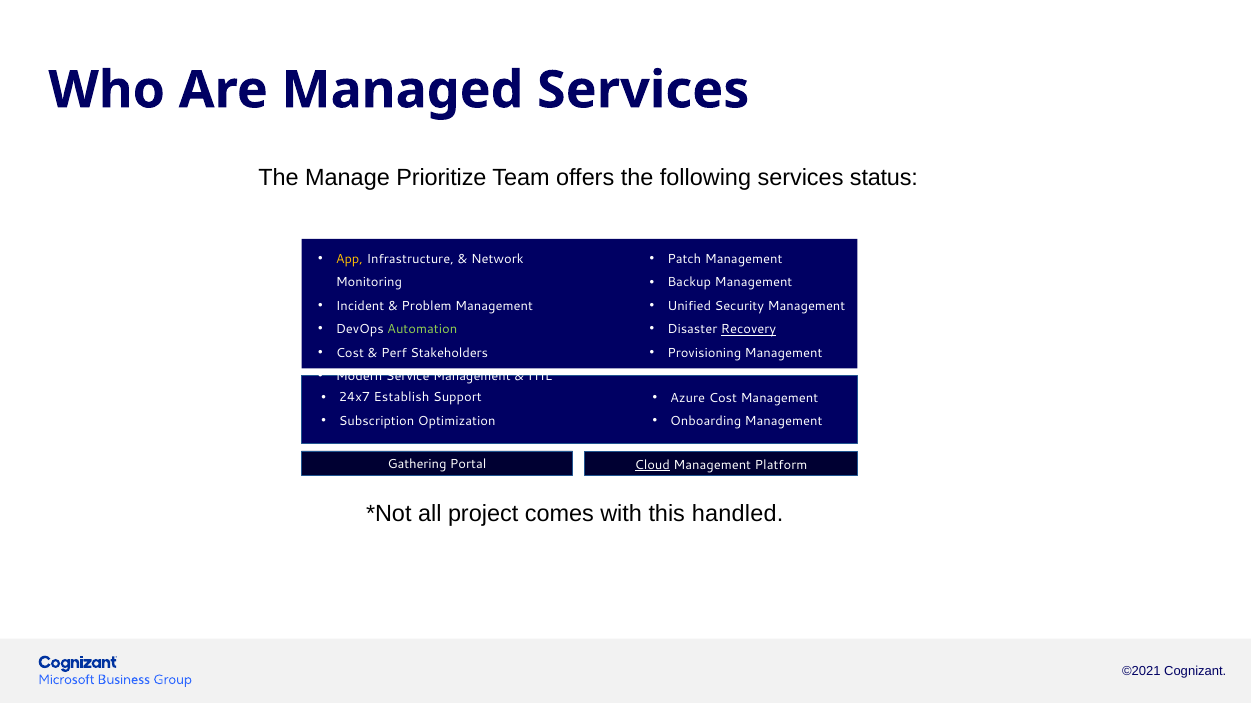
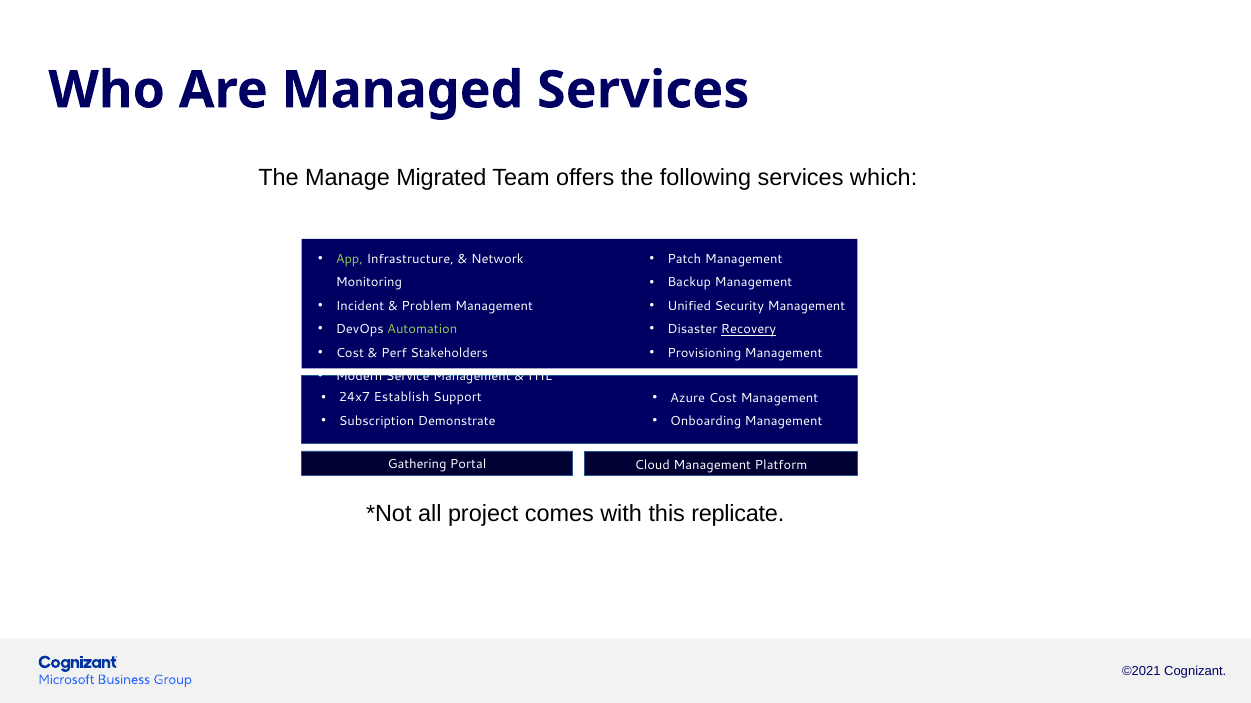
Prioritize: Prioritize -> Migrated
status: status -> which
App colour: yellow -> light green
Optimization: Optimization -> Demonstrate
Cloud underline: present -> none
handled: handled -> replicate
